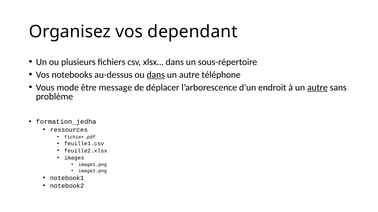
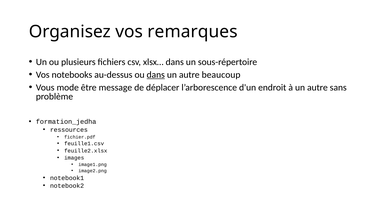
dependant: dependant -> remarques
téléphone: téléphone -> beaucoup
autre at (317, 88) underline: present -> none
